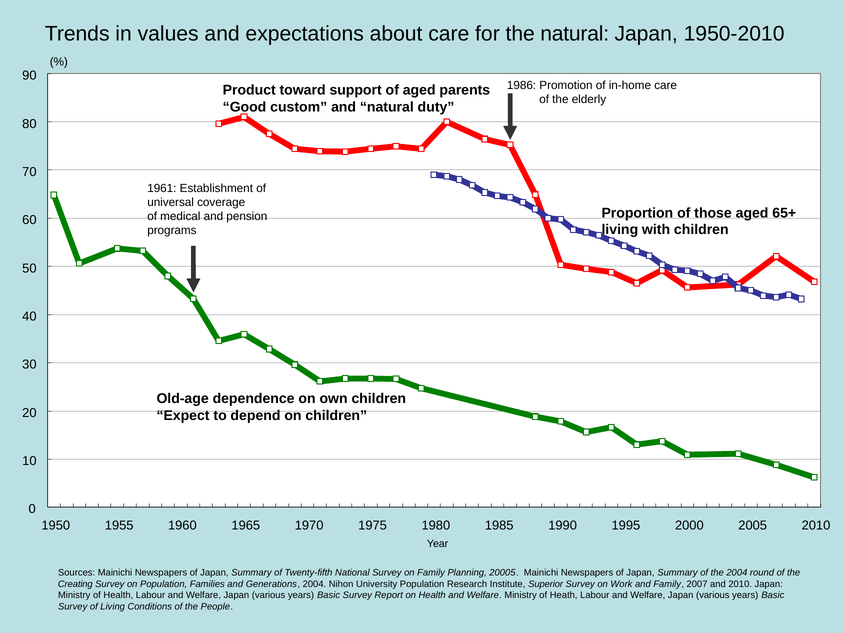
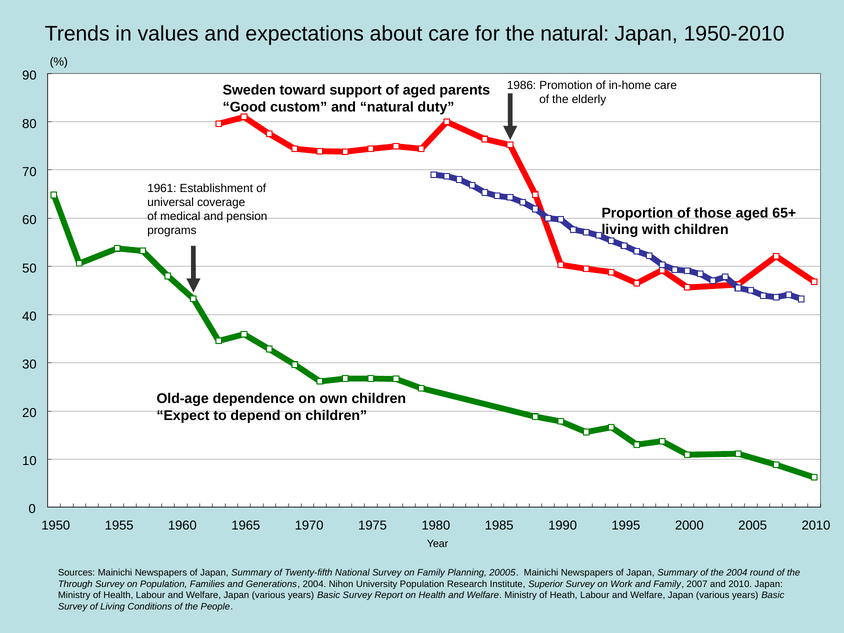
Product: Product -> Sweden
Creating: Creating -> Through
